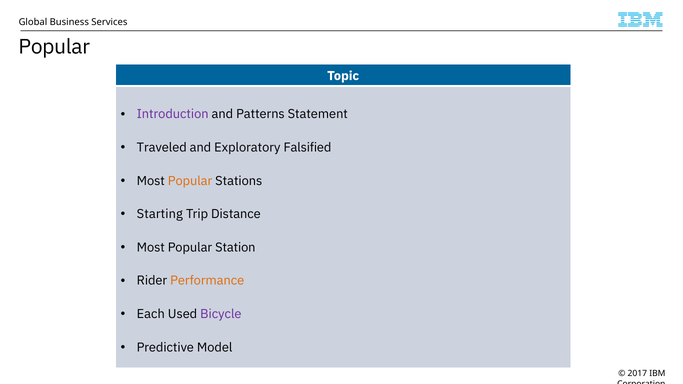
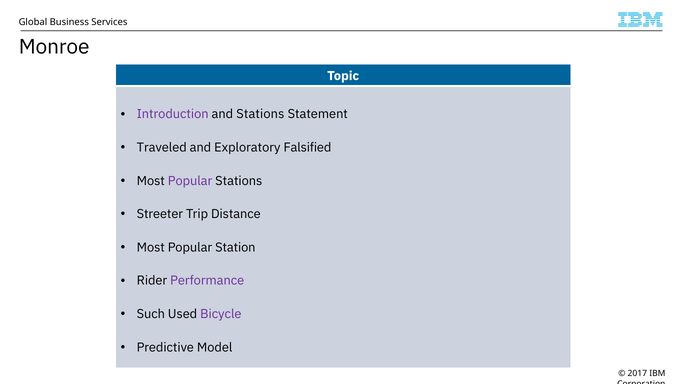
Popular at (54, 47): Popular -> Monroe
and Patterns: Patterns -> Stations
Popular at (190, 181) colour: orange -> purple
Starting: Starting -> Streeter
Performance colour: orange -> purple
Each: Each -> Such
